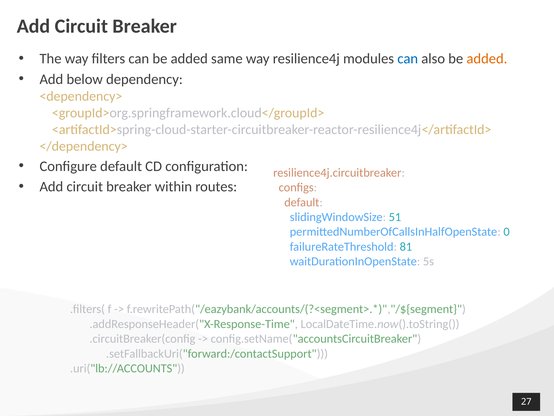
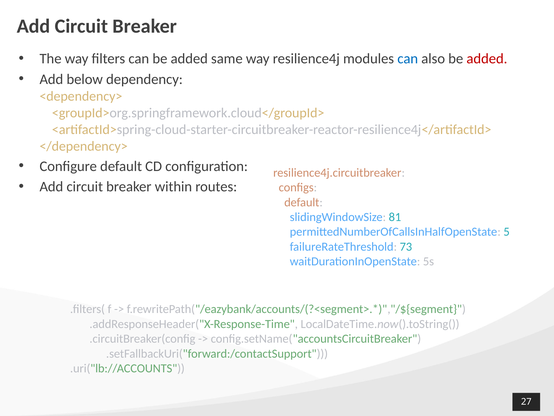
added at (487, 59) colour: orange -> red
51: 51 -> 81
0: 0 -> 5
81: 81 -> 73
